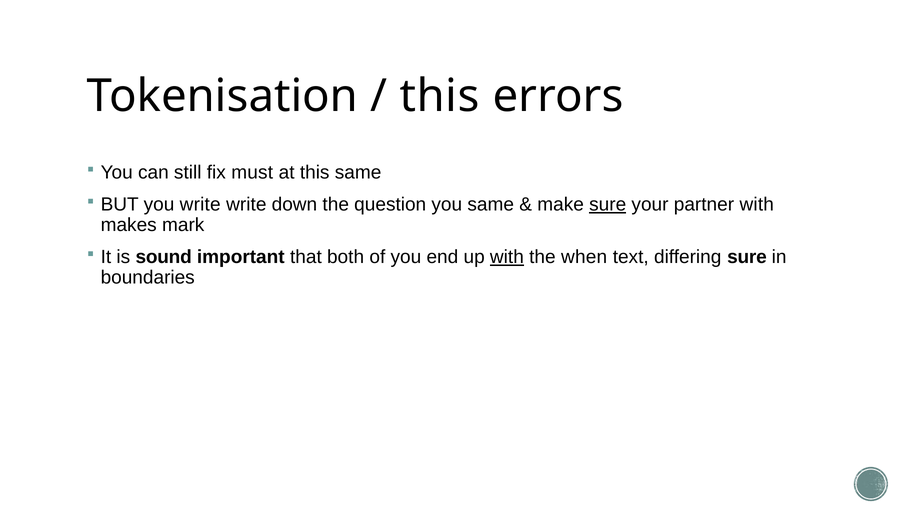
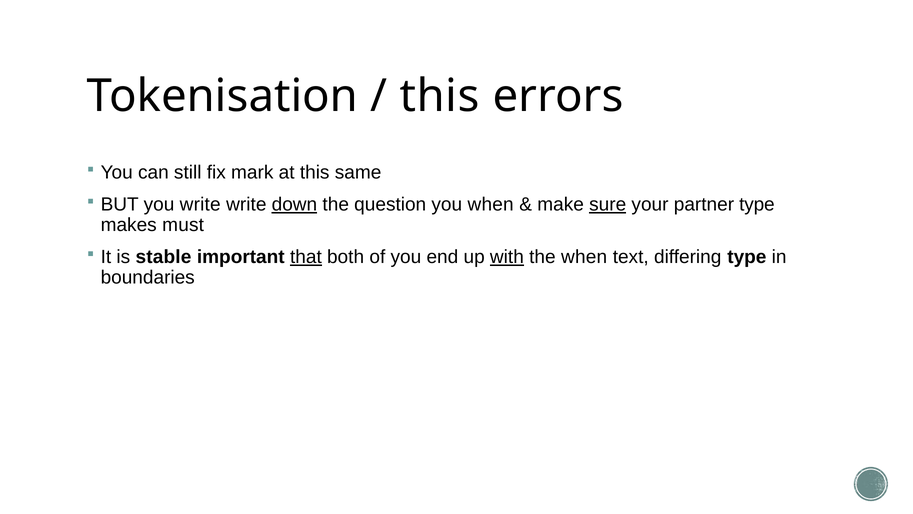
must: must -> mark
down underline: none -> present
you same: same -> when
partner with: with -> type
mark: mark -> must
sound: sound -> stable
that underline: none -> present
differing sure: sure -> type
